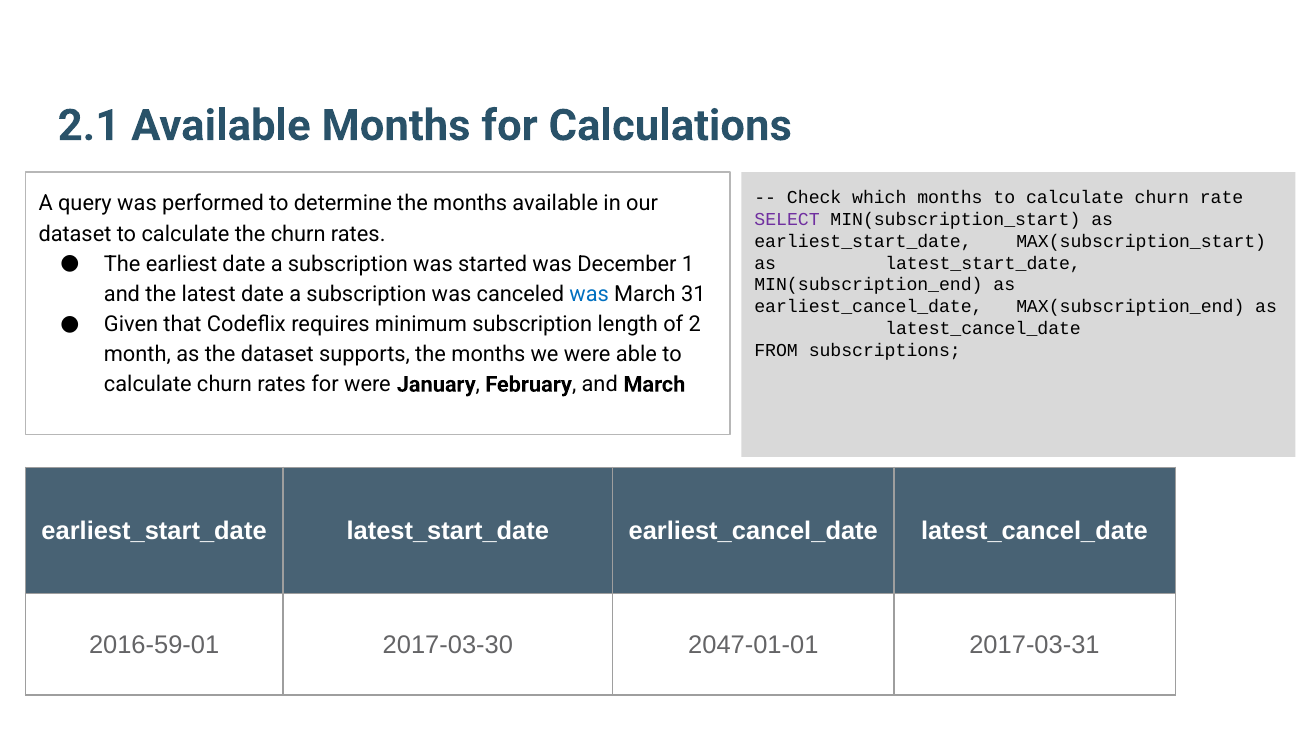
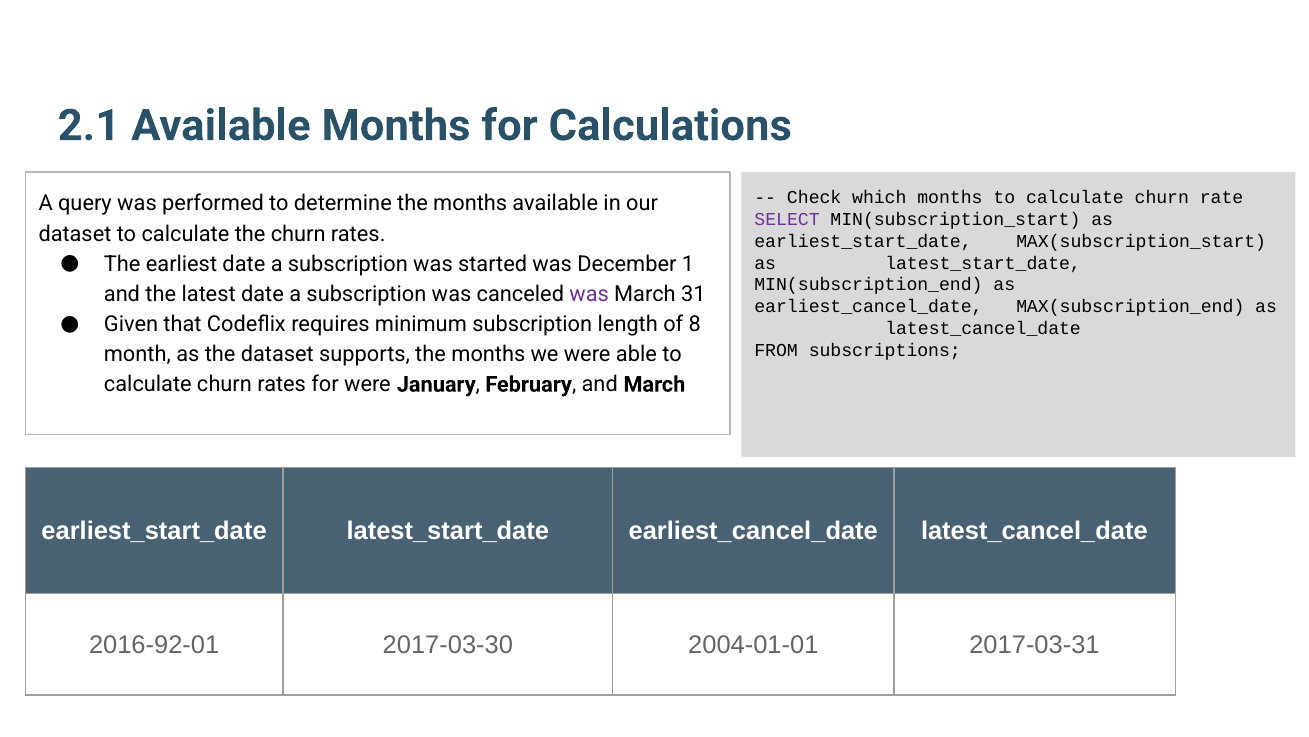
was at (589, 294) colour: blue -> purple
2: 2 -> 8
2016-59-01: 2016-59-01 -> 2016-92-01
2047-01-01: 2047-01-01 -> 2004-01-01
